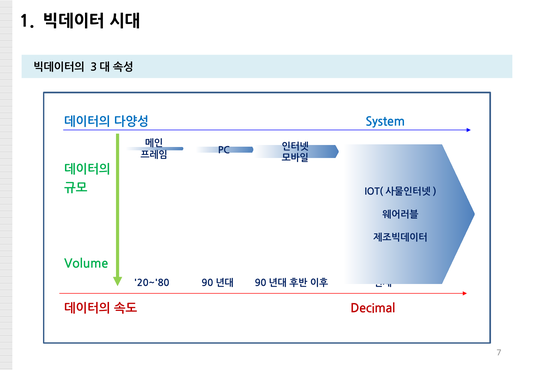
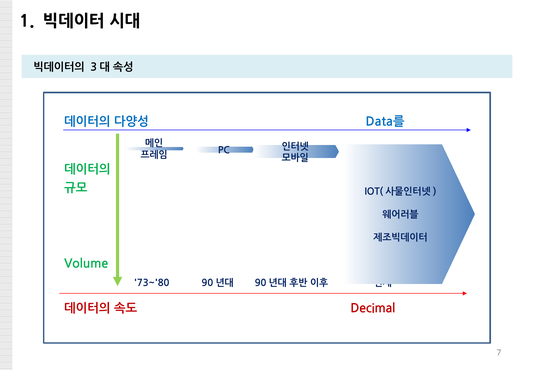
System: System -> Data를
20~'80: 20~'80 -> 73~'80
